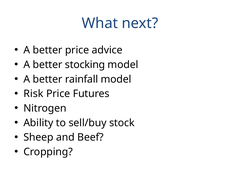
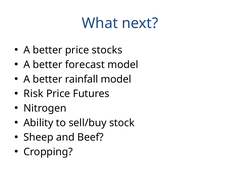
advice: advice -> stocks
stocking: stocking -> forecast
